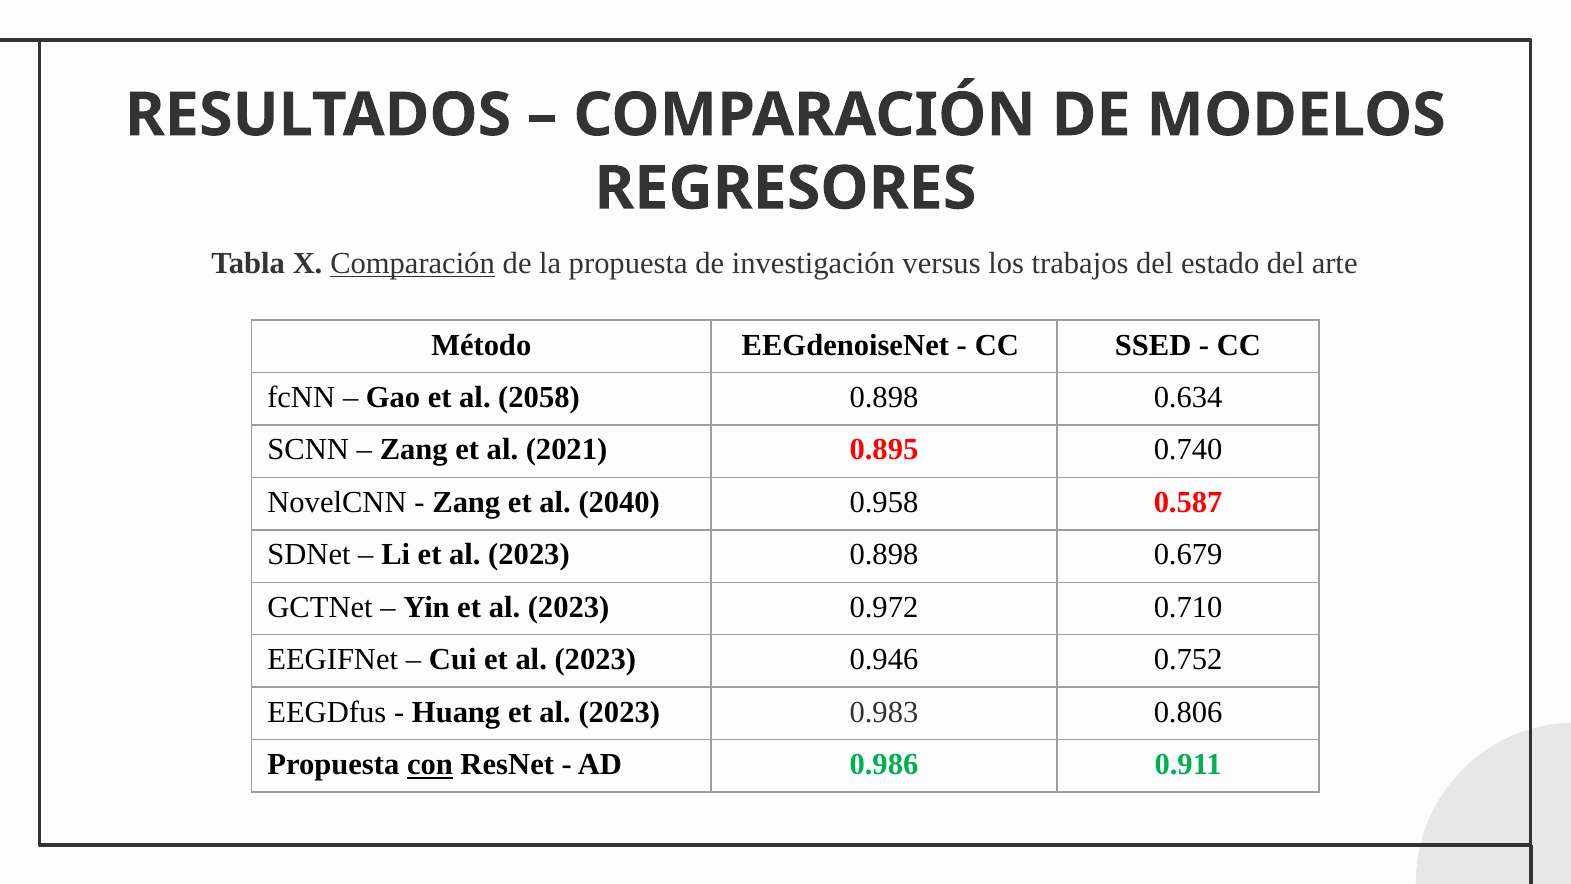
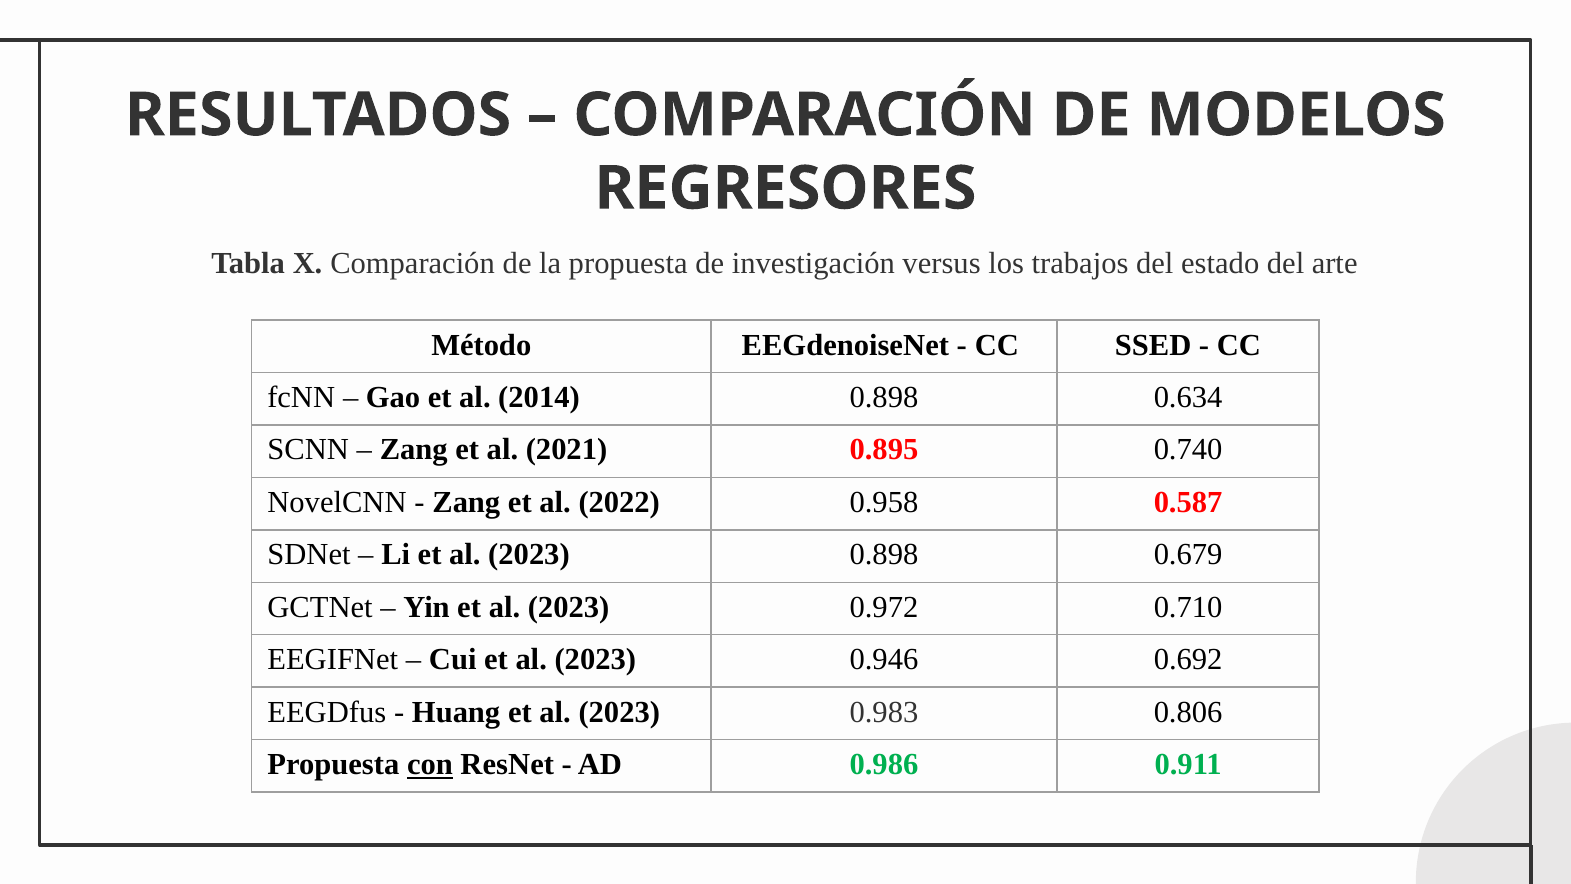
Comparación at (413, 263) underline: present -> none
2058: 2058 -> 2014
2040: 2040 -> 2022
0.752: 0.752 -> 0.692
